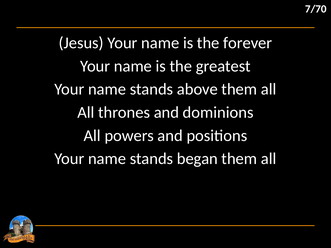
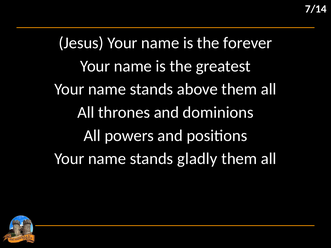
7/70: 7/70 -> 7/14
began: began -> gladly
